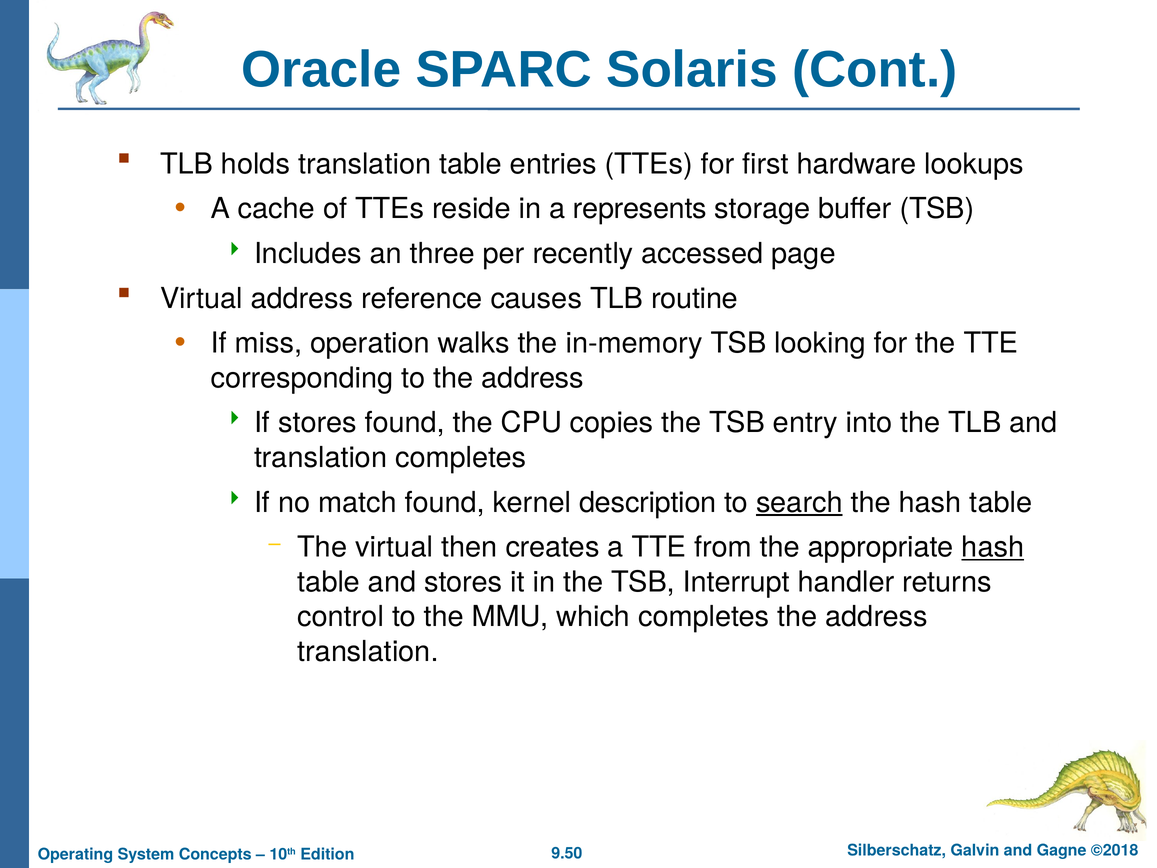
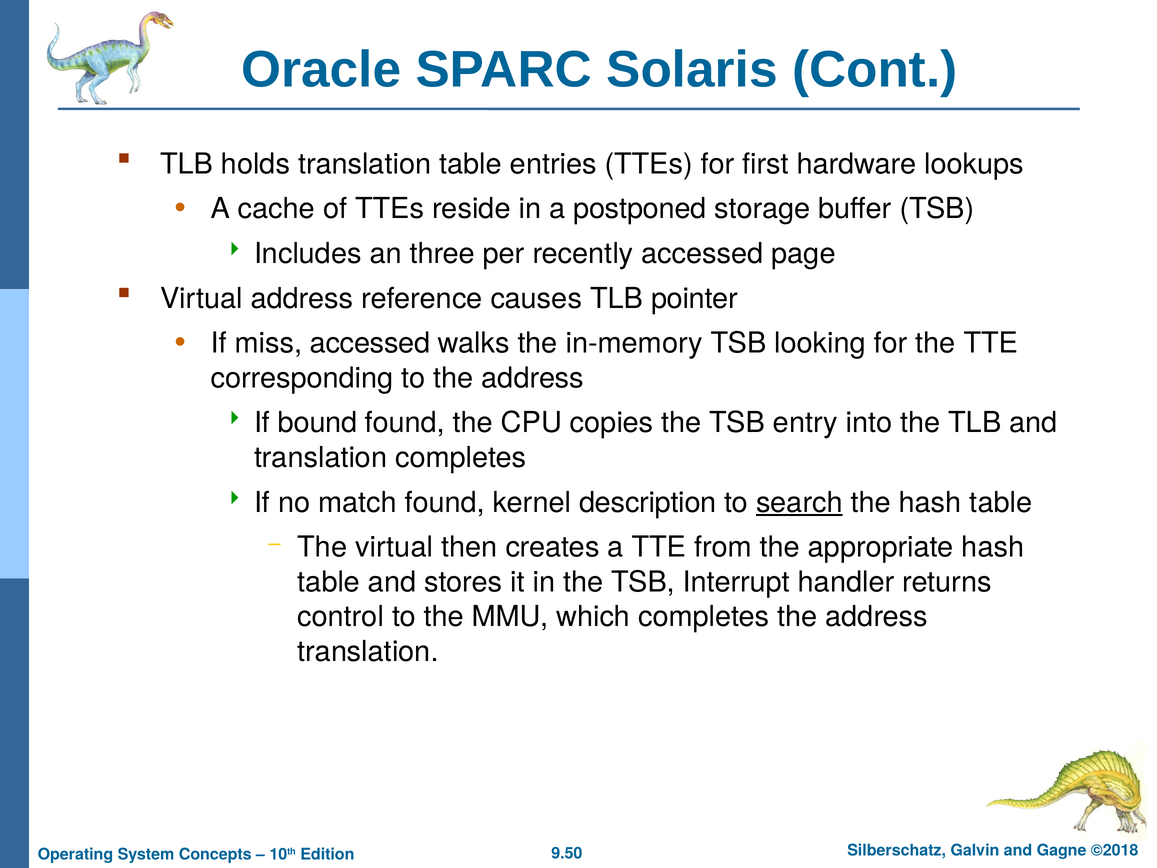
represents: represents -> postponed
routine: routine -> pointer
miss operation: operation -> accessed
If stores: stores -> bound
hash at (993, 547) underline: present -> none
